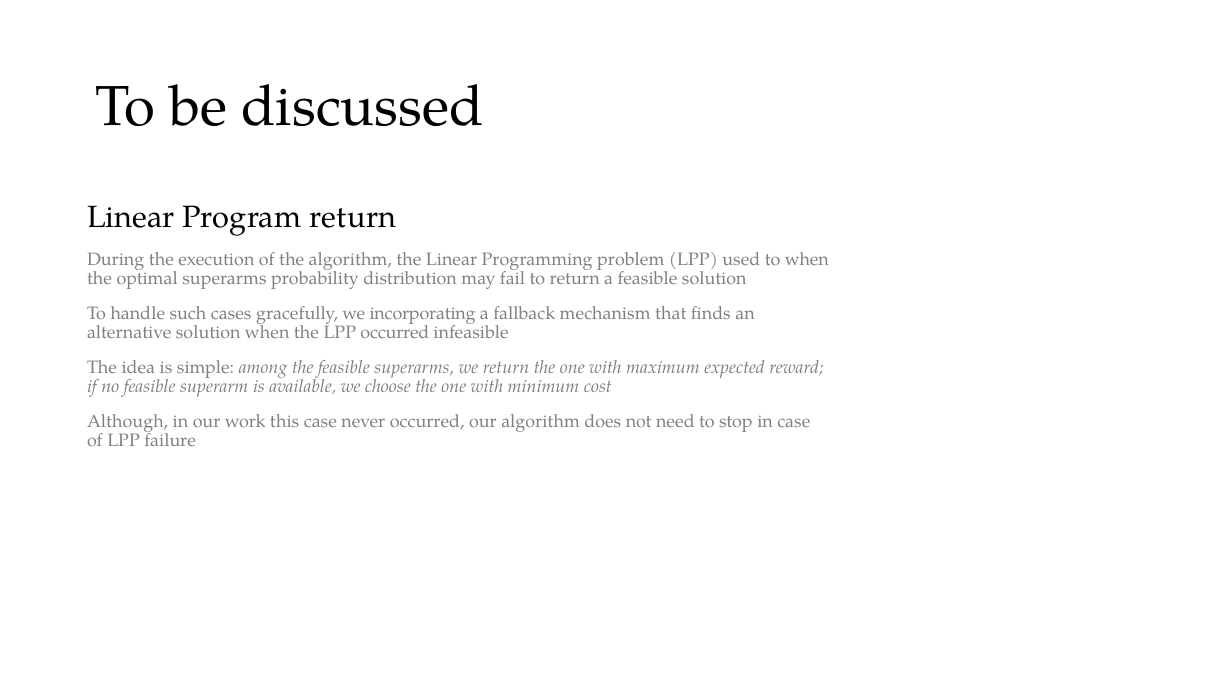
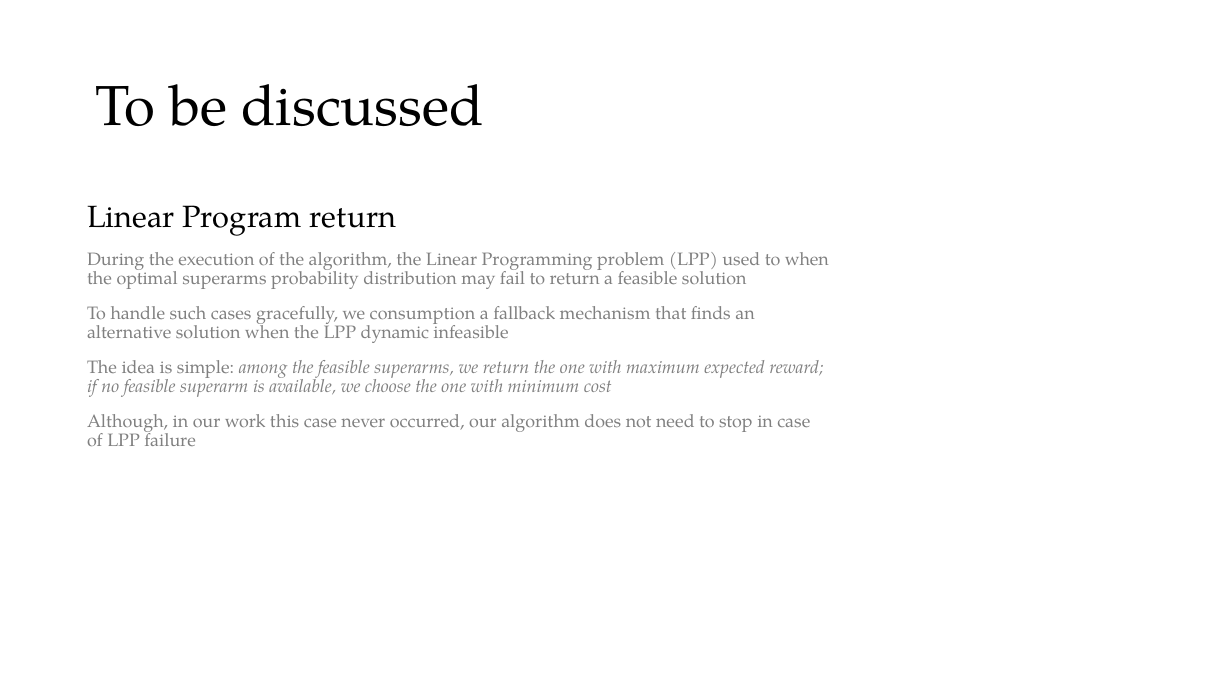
incorporating: incorporating -> consumption
LPP occurred: occurred -> dynamic
